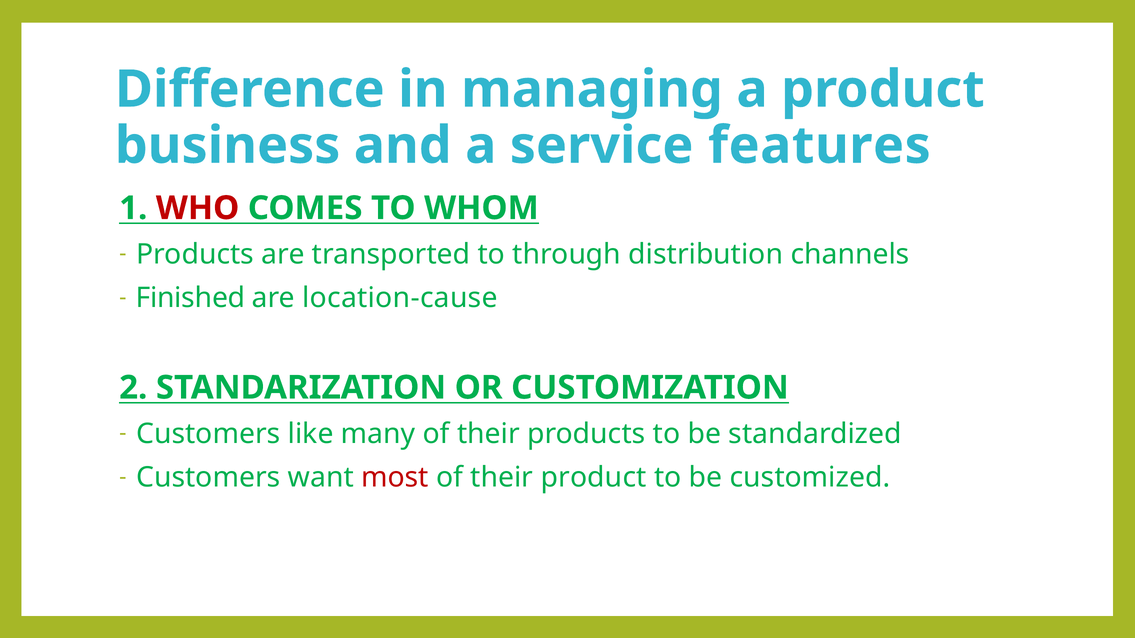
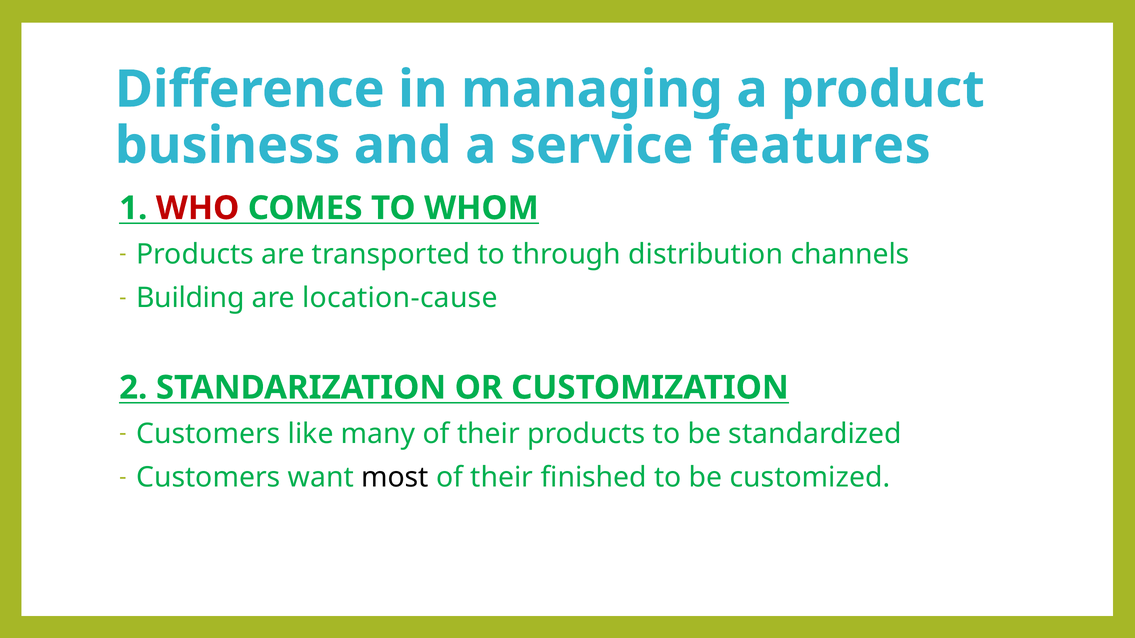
Finished: Finished -> Building
most colour: red -> black
their product: product -> finished
